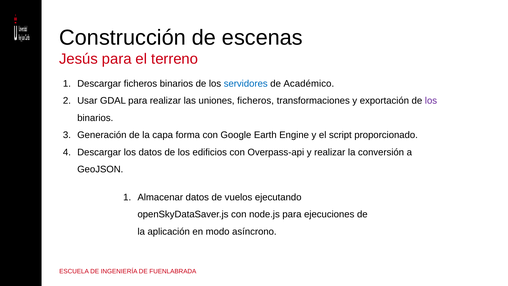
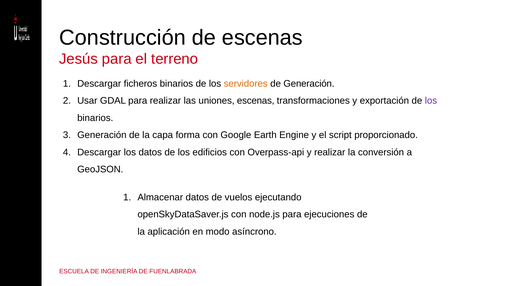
servidores colour: blue -> orange
de Académico: Académico -> Generación
uniones ficheros: ficheros -> escenas
